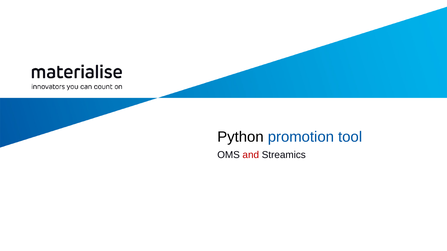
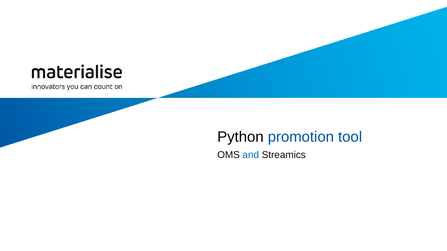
and colour: red -> blue
